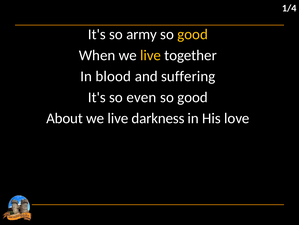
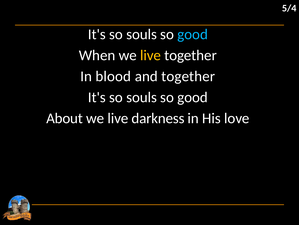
1/4: 1/4 -> 5/4
army at (142, 34): army -> souls
good at (193, 34) colour: yellow -> light blue
and suffering: suffering -> together
even at (141, 97): even -> souls
